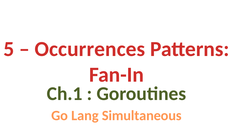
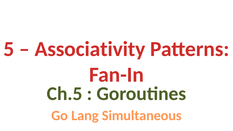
Occurrences: Occurrences -> Associativity
Ch.1: Ch.1 -> Ch.5
